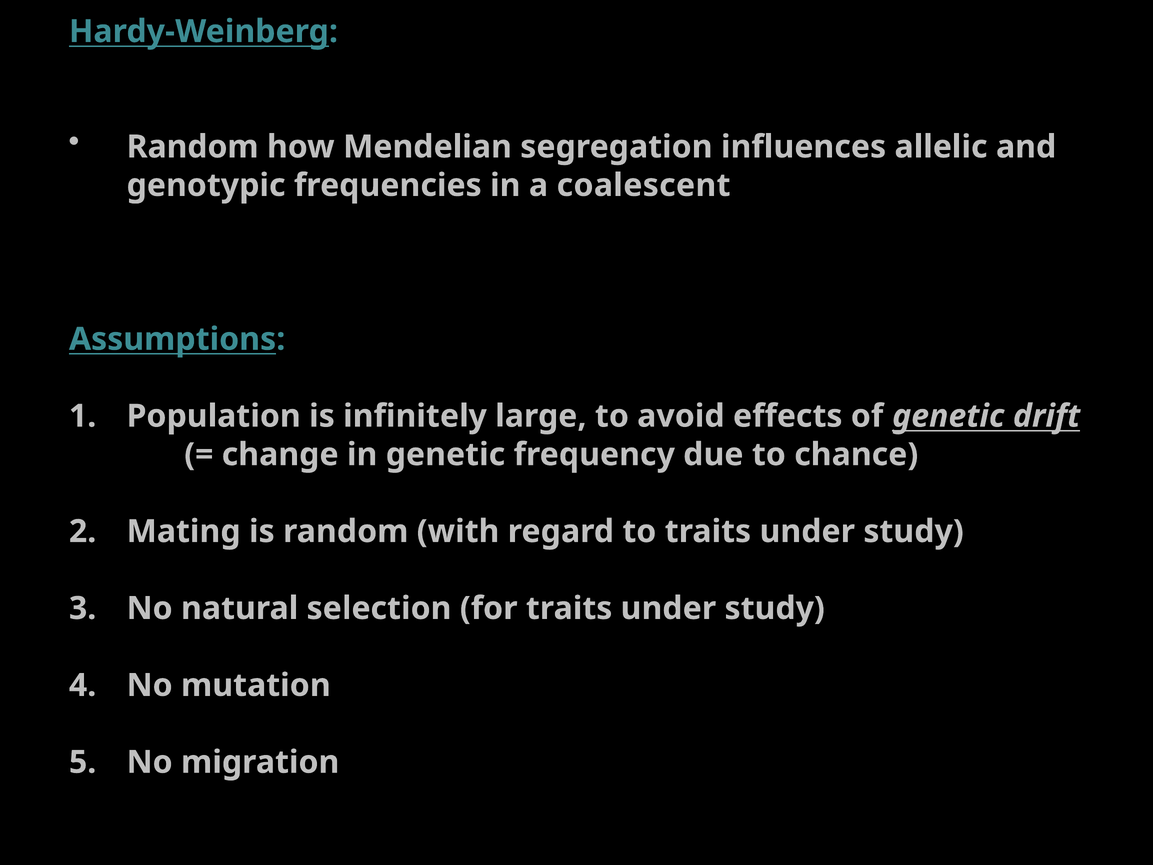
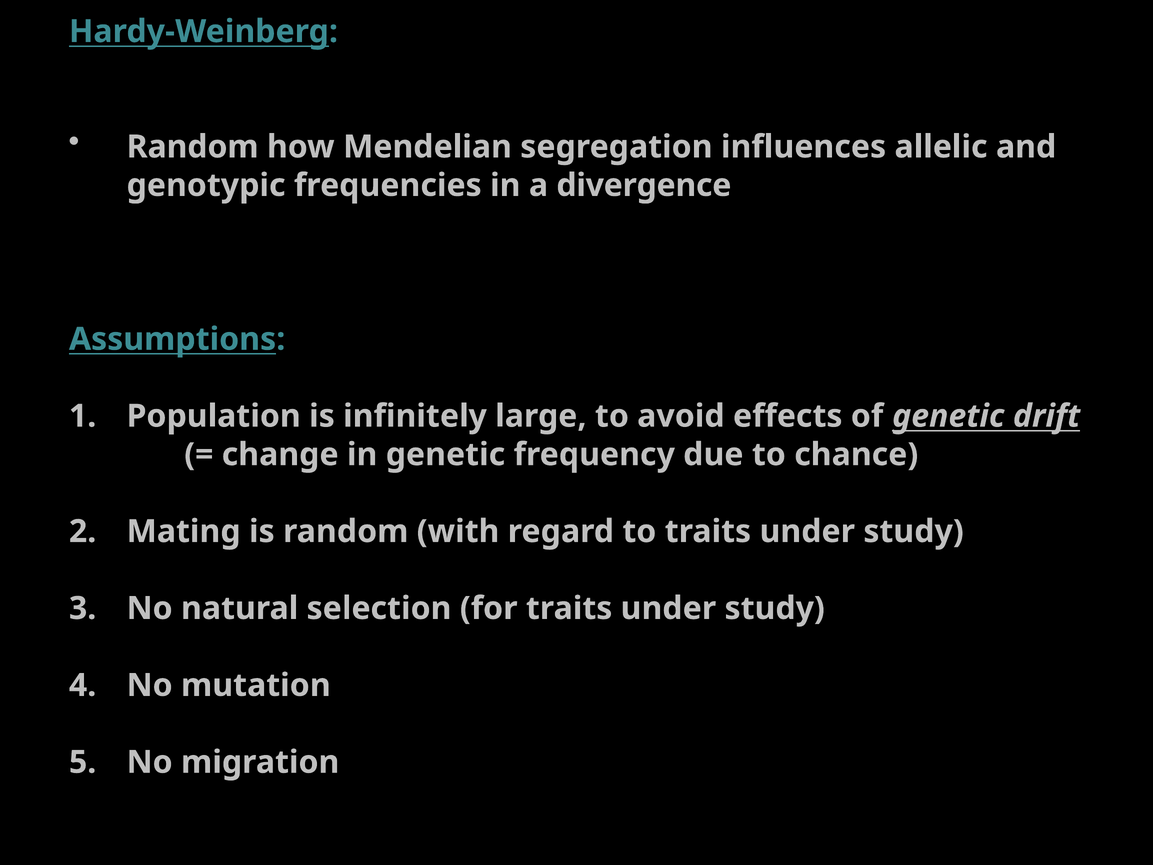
coalescent: coalescent -> divergence
